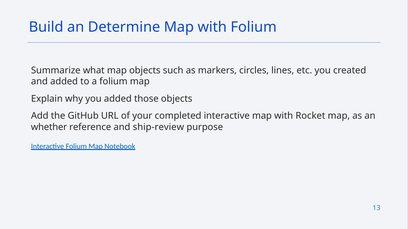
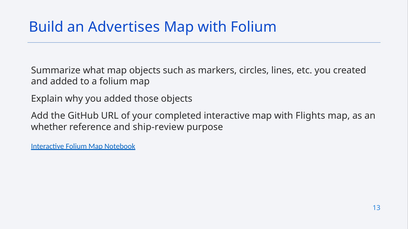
Determine: Determine -> Advertises
Rocket: Rocket -> Flights
